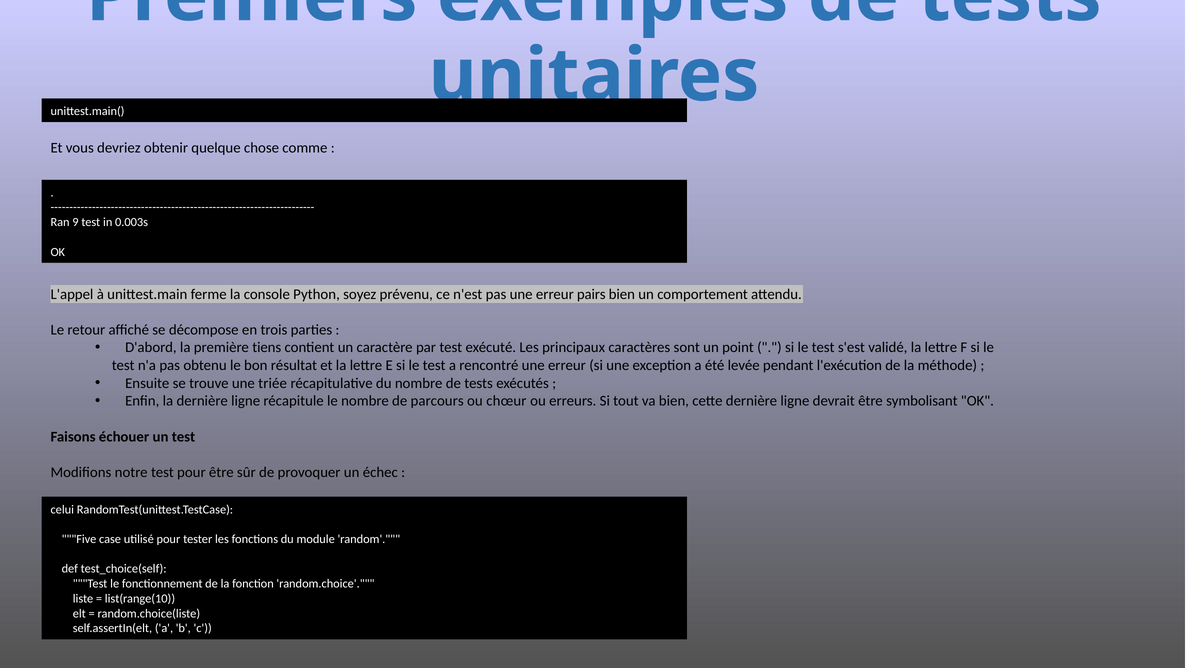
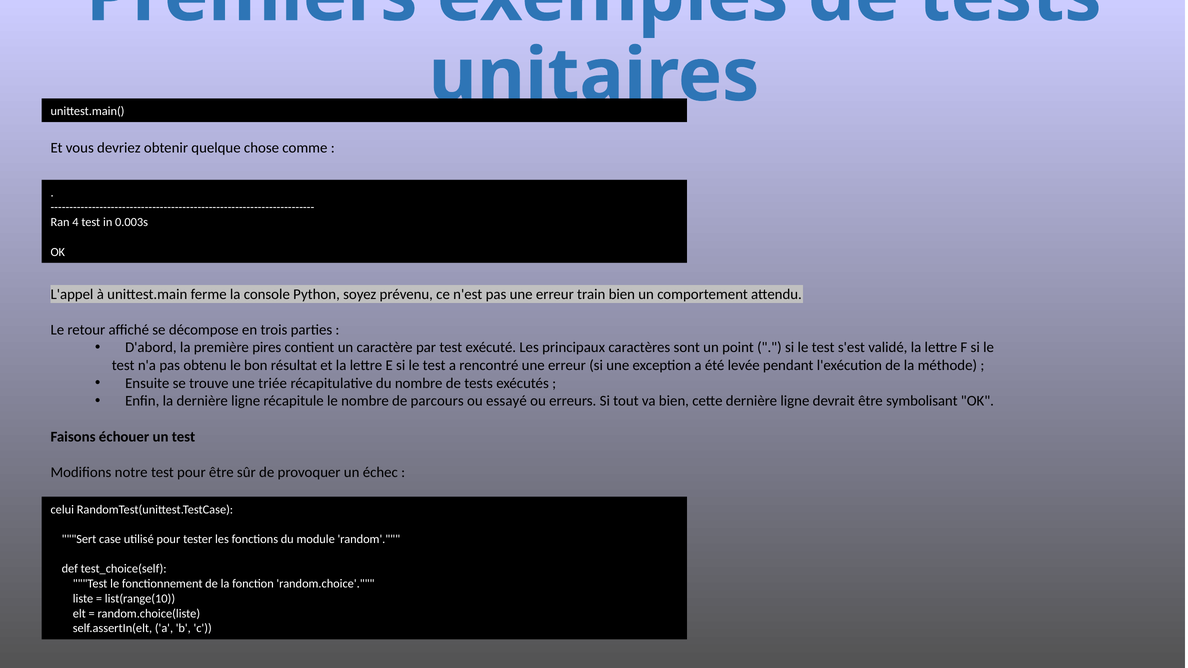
9: 9 -> 4
pairs: pairs -> train
tiens: tiens -> pires
chœur: chœur -> essayé
Five: Five -> Sert
